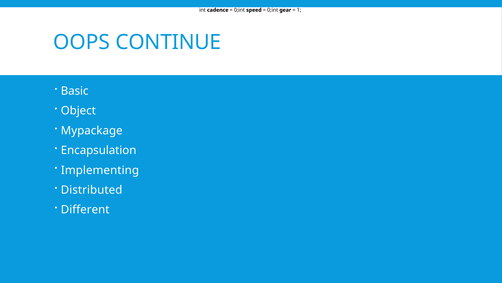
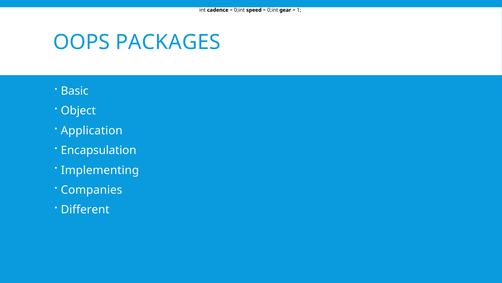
CONTINUE: CONTINUE -> PACKAGES
Mypackage: Mypackage -> Application
Distributed: Distributed -> Companies
